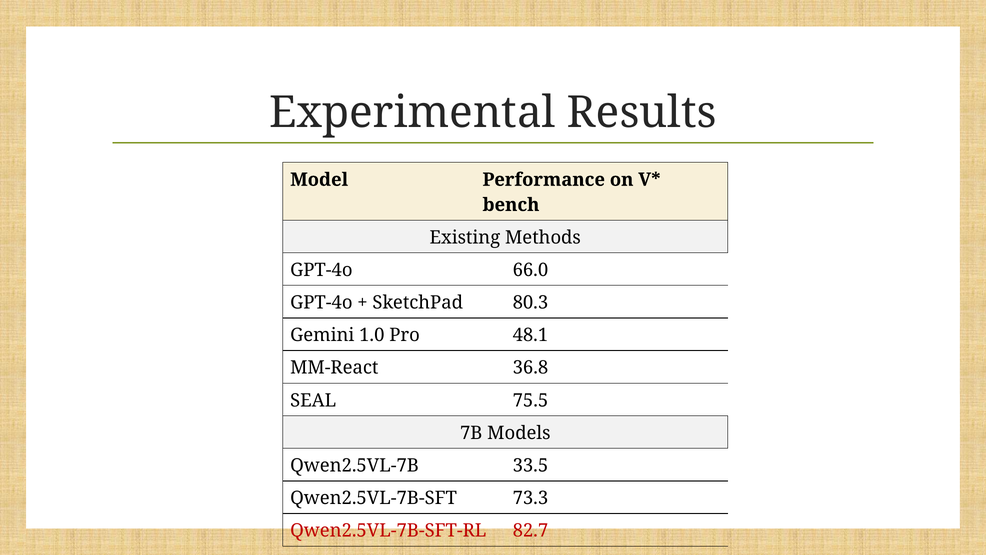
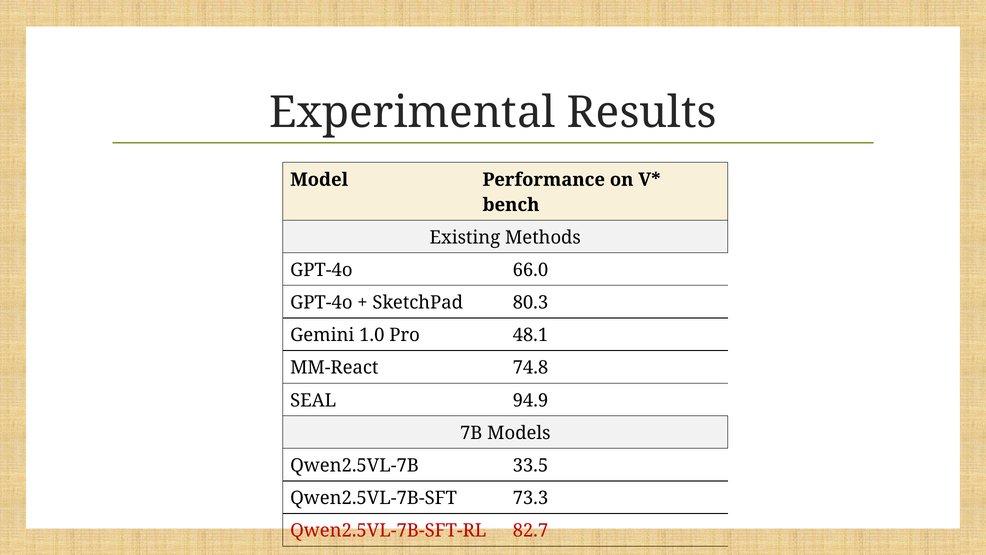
36.8: 36.8 -> 74.8
75.5: 75.5 -> 94.9
